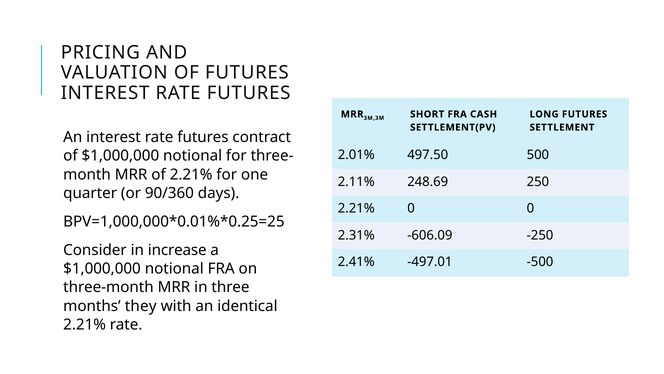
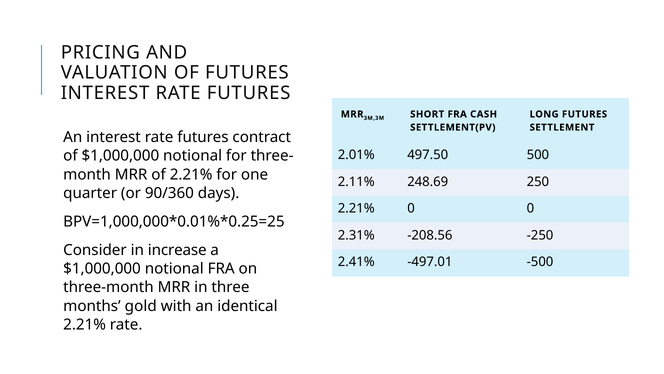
-606.09: -606.09 -> -208.56
they: they -> gold
